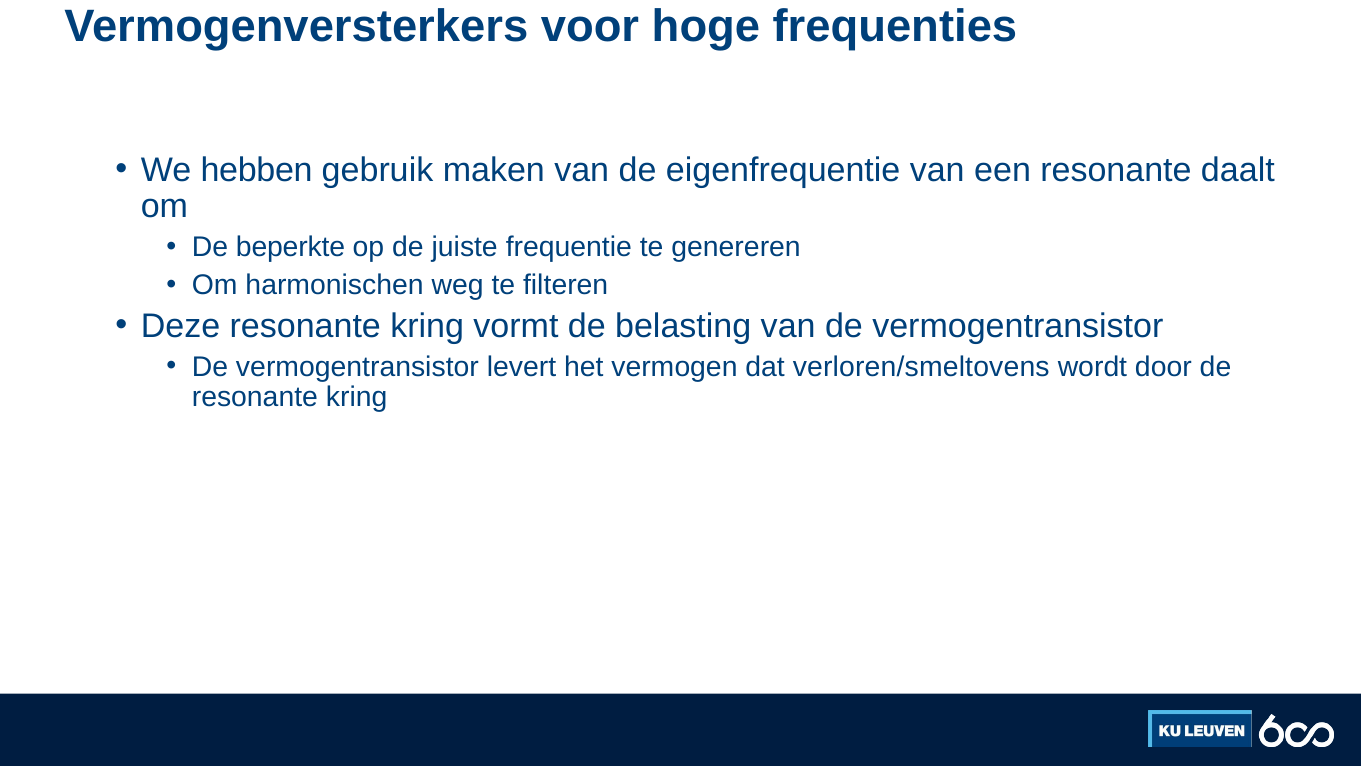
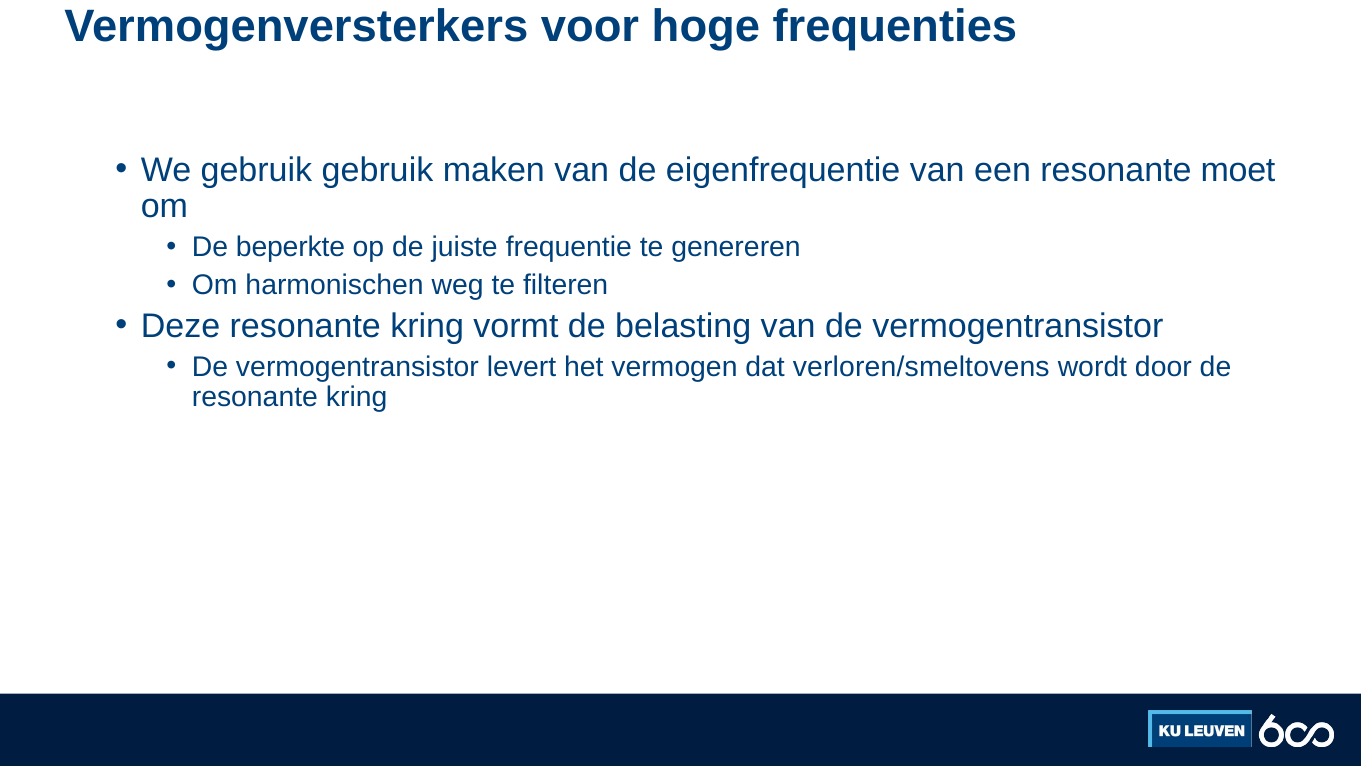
We hebben: hebben -> gebruik
daalt: daalt -> moet
